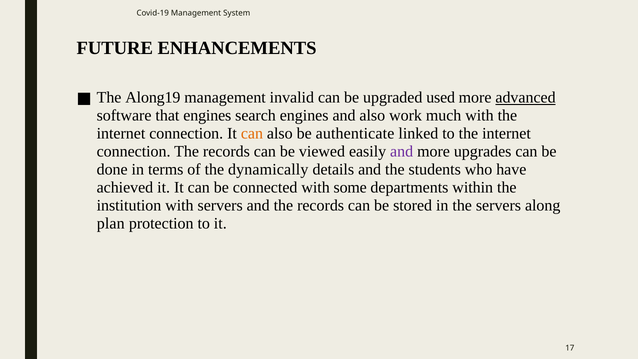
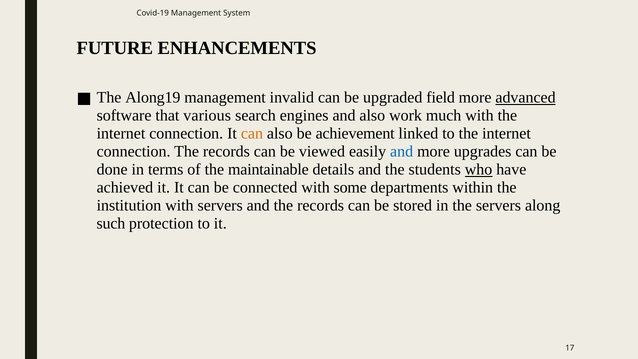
used: used -> field
that engines: engines -> various
authenticate: authenticate -> achievement
and at (402, 151) colour: purple -> blue
dynamically: dynamically -> maintainable
who underline: none -> present
plan: plan -> such
